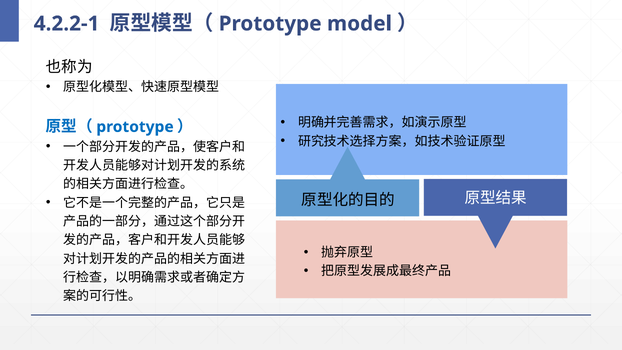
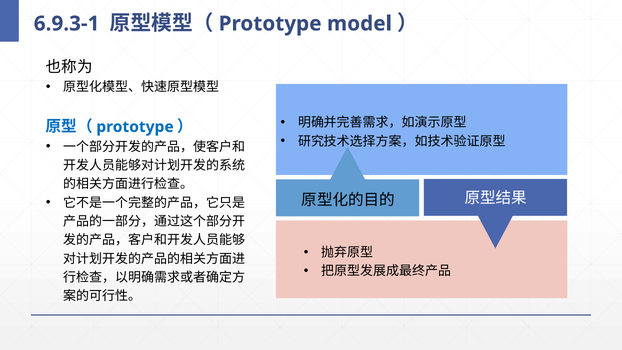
4.2.2-1: 4.2.2-1 -> 6.9.3-1
